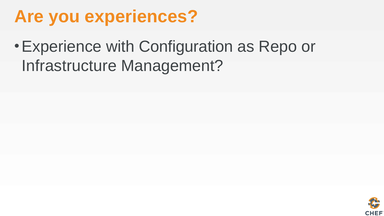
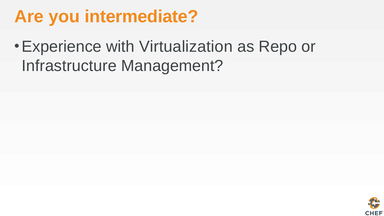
experiences: experiences -> intermediate
Configuration: Configuration -> Virtualization
